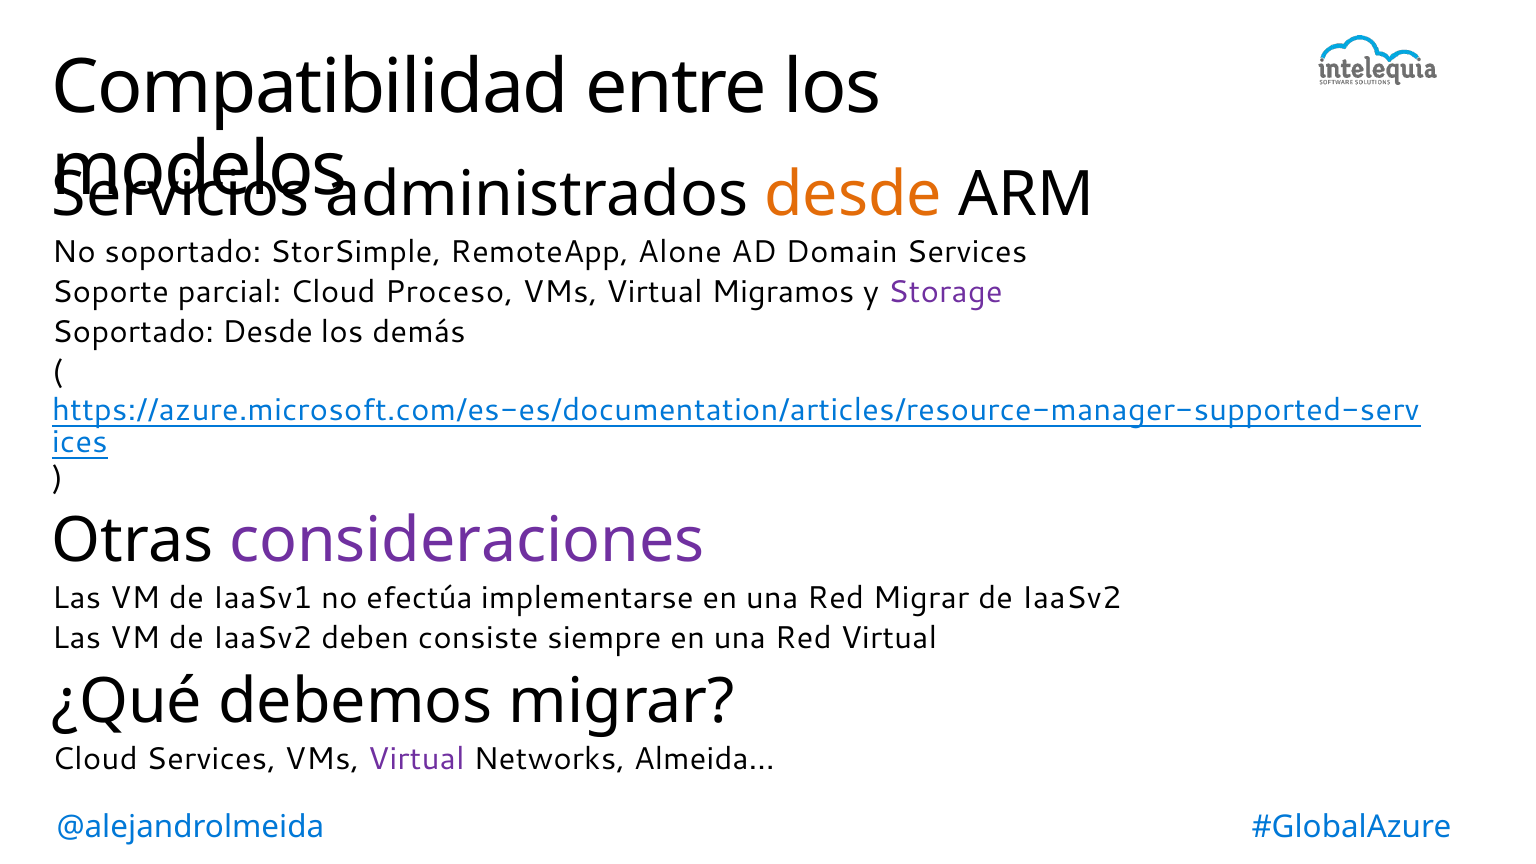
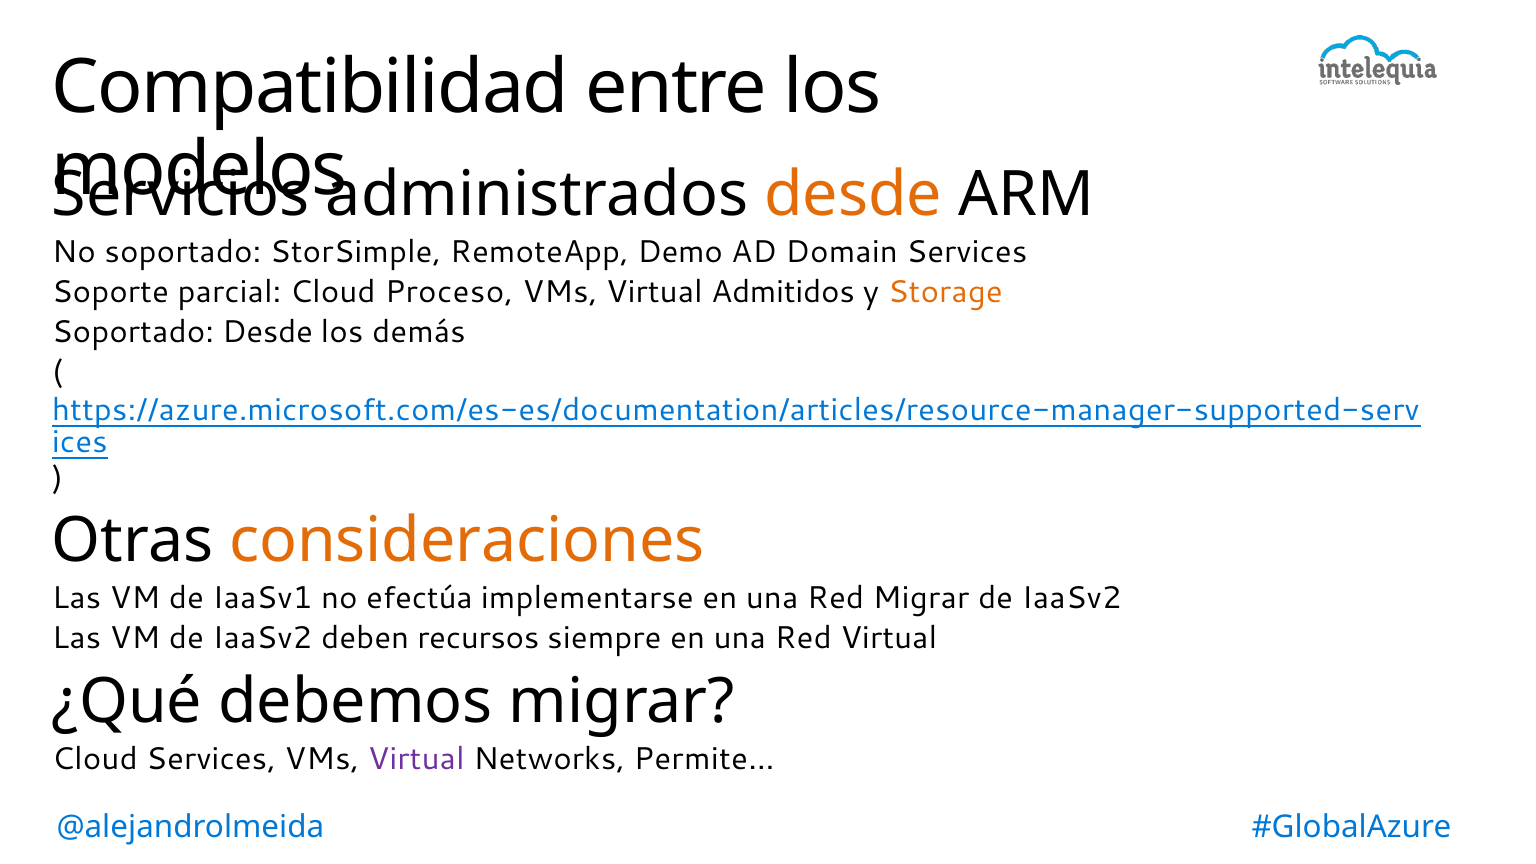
Alone: Alone -> Demo
Migramos: Migramos -> Admitidos
Storage colour: purple -> orange
consideraciones colour: purple -> orange
consiste: consiste -> recursos
Almeida…: Almeida… -> Permite…
